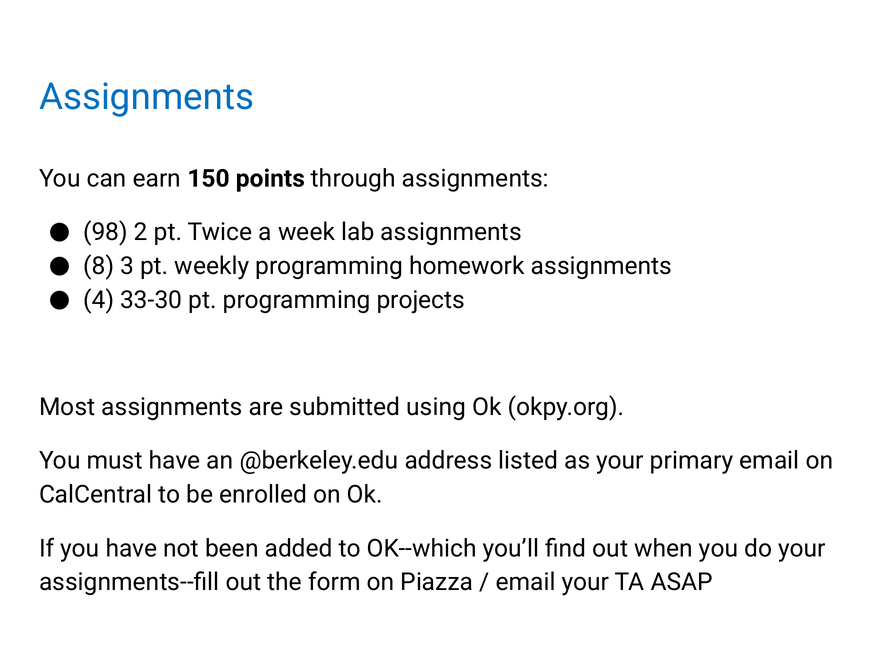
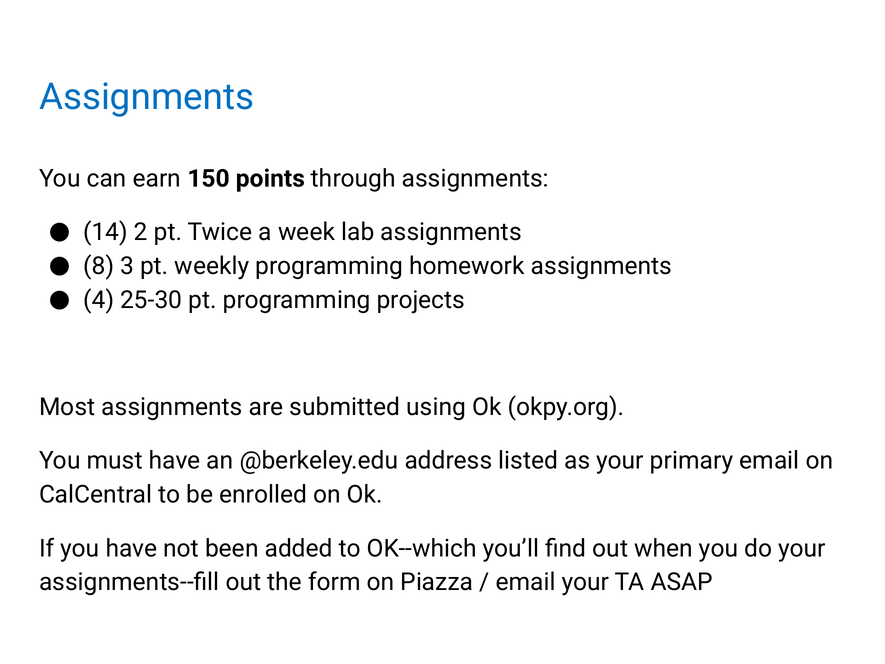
98: 98 -> 14
33-30: 33-30 -> 25-30
